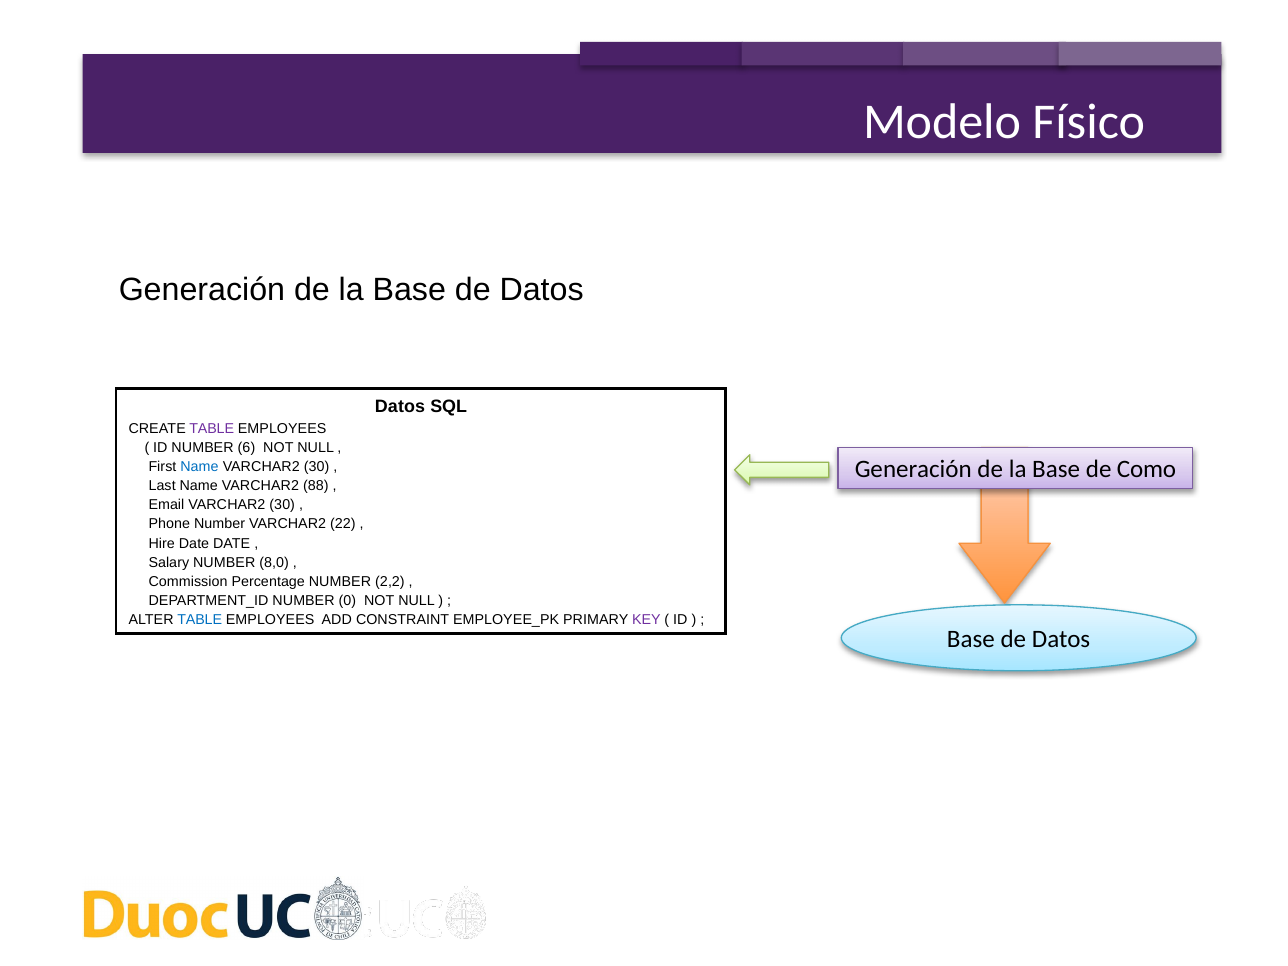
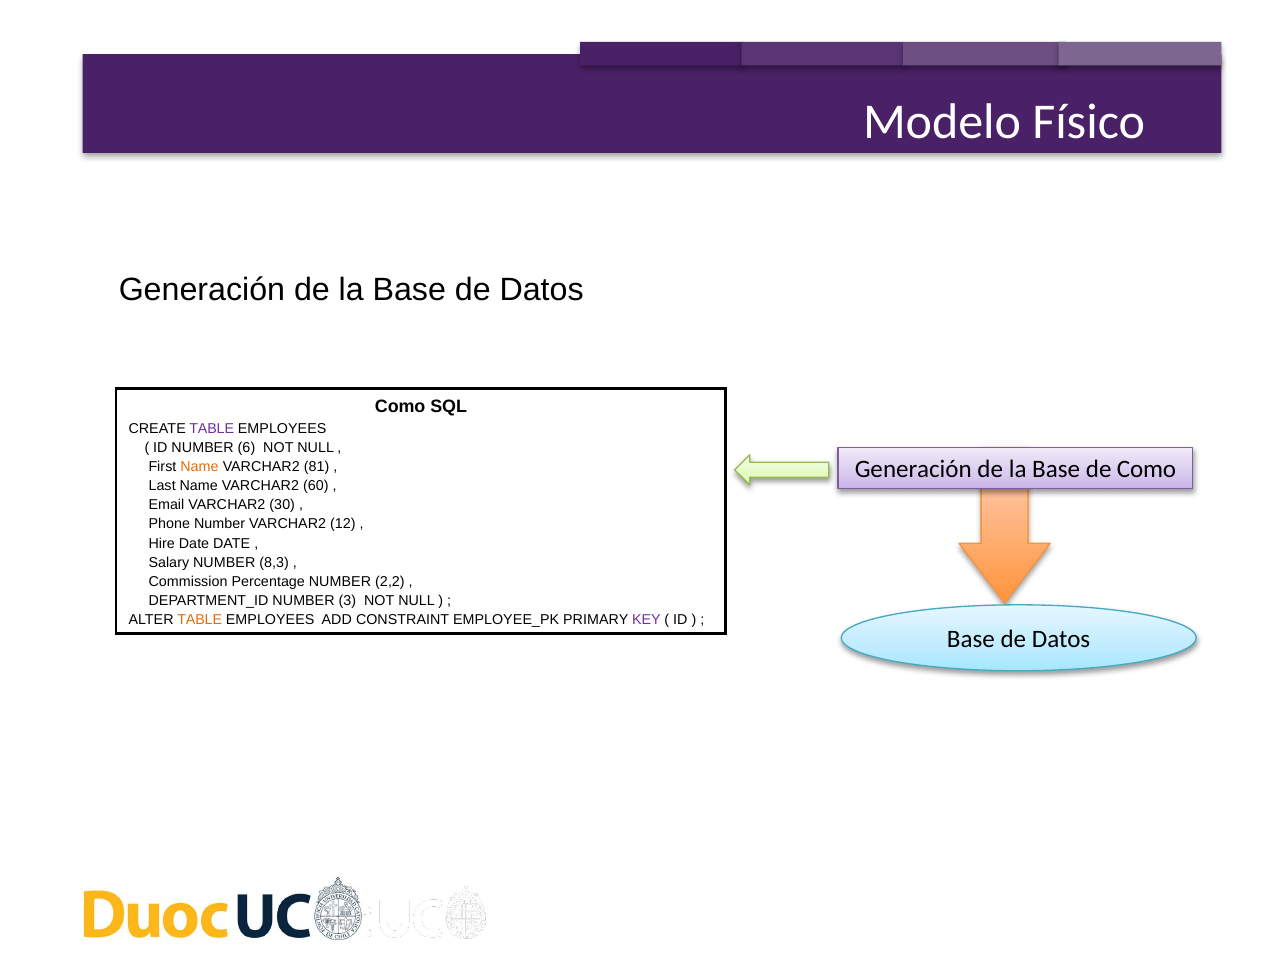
Datos at (400, 407): Datos -> Como
Name at (200, 467) colour: blue -> orange
30 at (317, 467): 30 -> 81
88: 88 -> 60
22: 22 -> 12
8,0: 8,0 -> 8,3
0: 0 -> 3
TABLE at (200, 620) colour: blue -> orange
